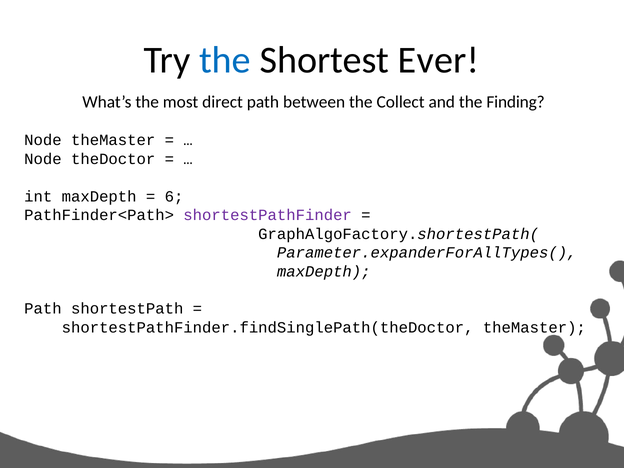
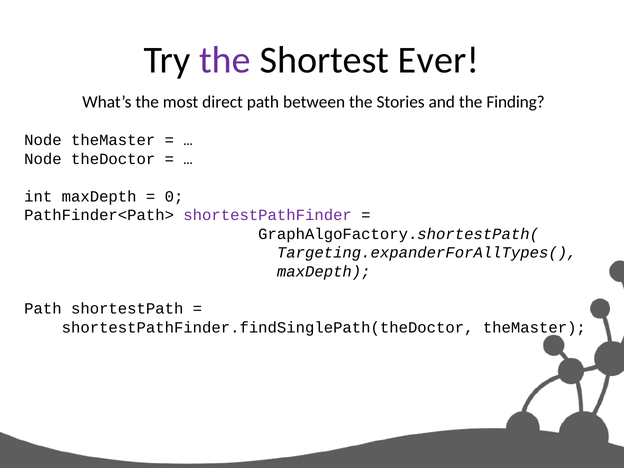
the at (225, 60) colour: blue -> purple
Collect: Collect -> Stories
6: 6 -> 0
Parameter.expanderForAllTypes(: Parameter.expanderForAllTypes( -> Targeting.expanderForAllTypes(
